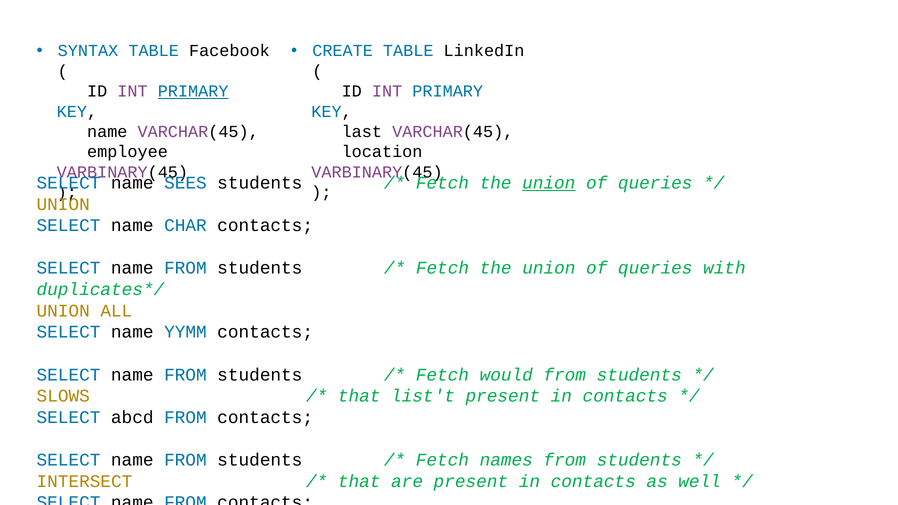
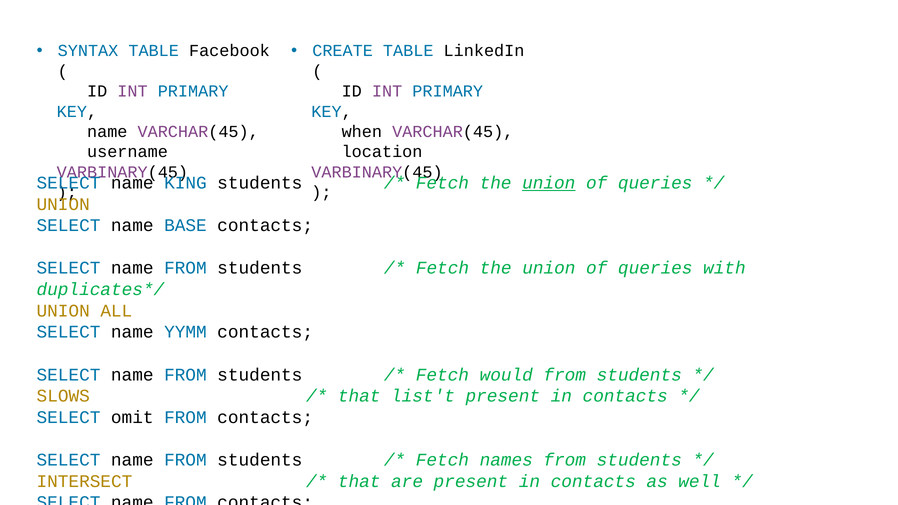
PRIMARY at (193, 91) underline: present -> none
last: last -> when
employee: employee -> username
SEES: SEES -> KING
CHAR: CHAR -> BASE
abcd: abcd -> omit
